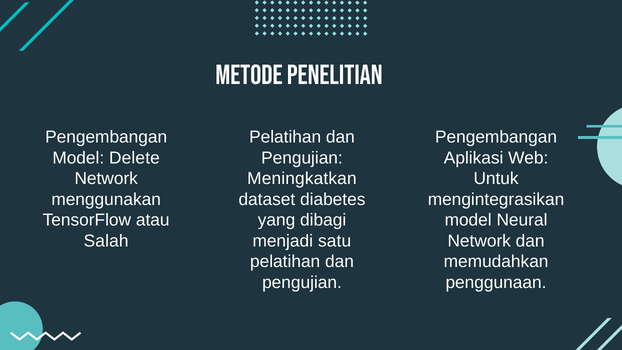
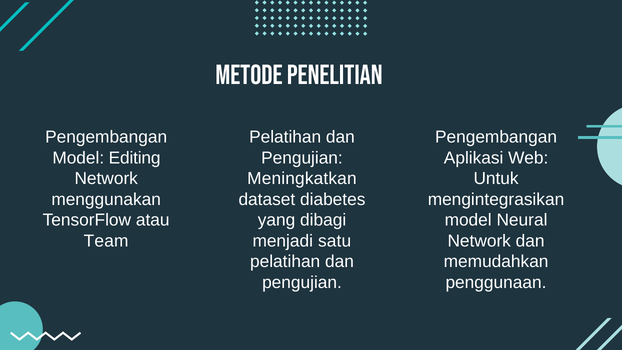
Delete: Delete -> Editing
Salah: Salah -> Team
